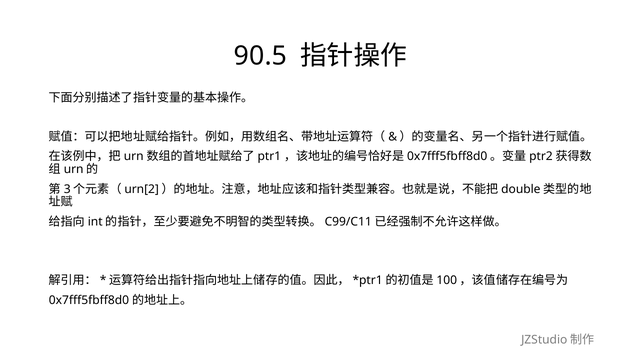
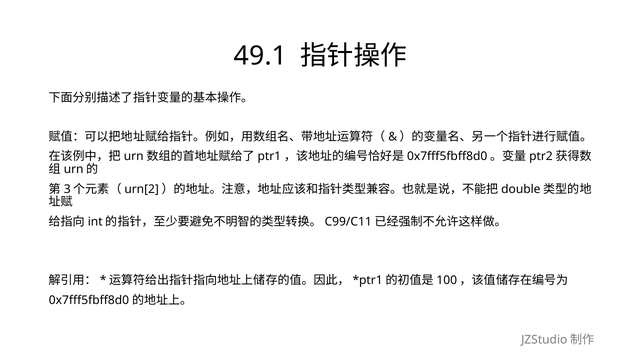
90.5: 90.5 -> 49.1
